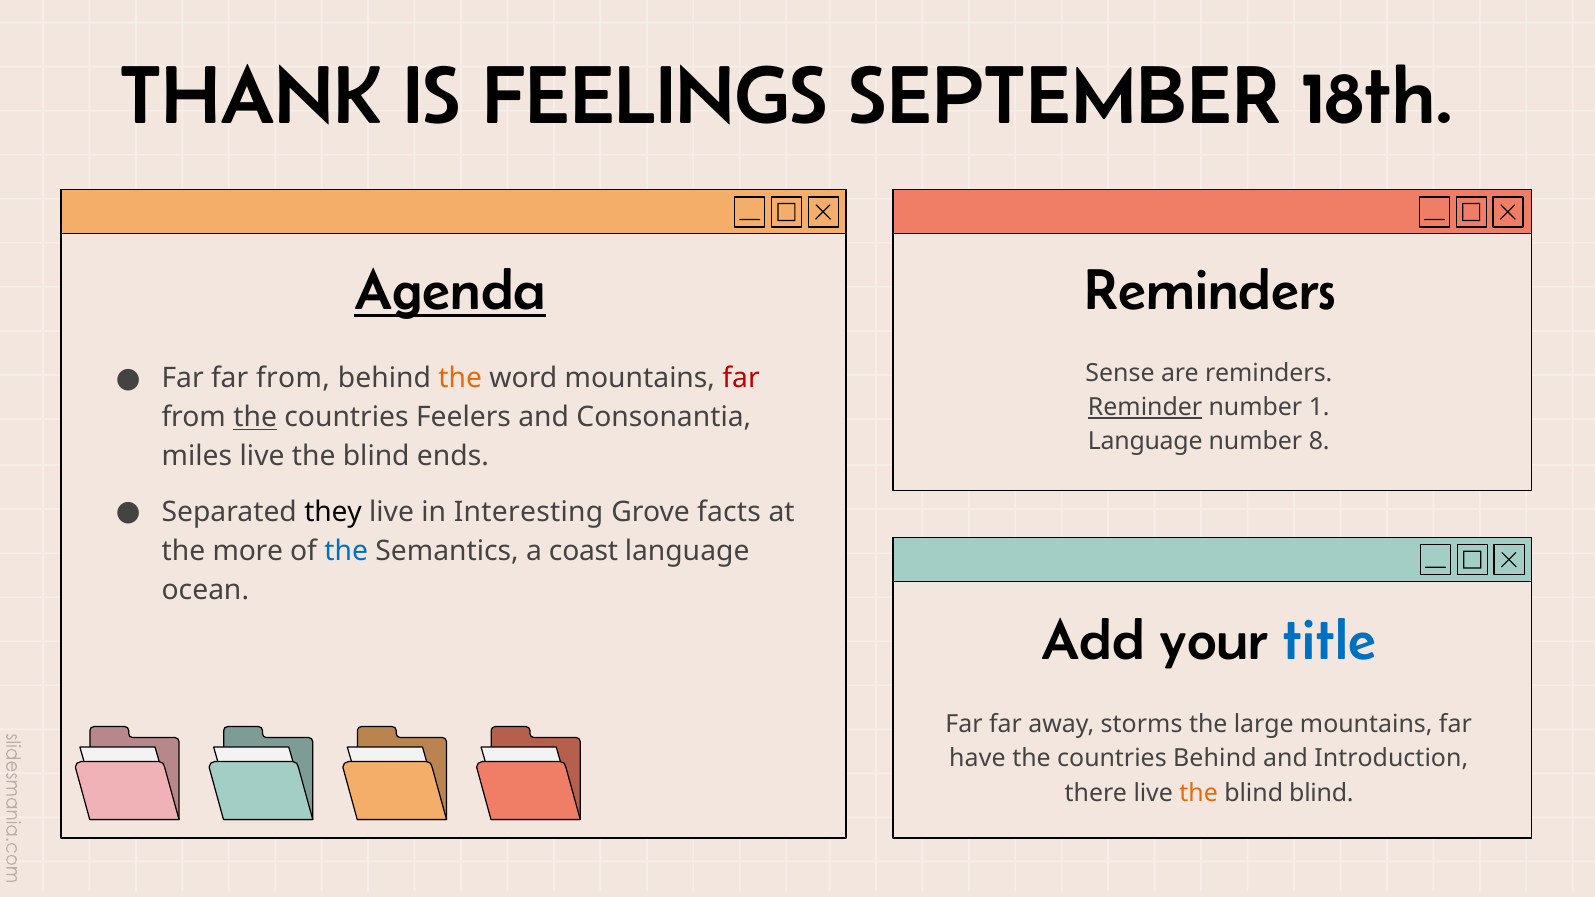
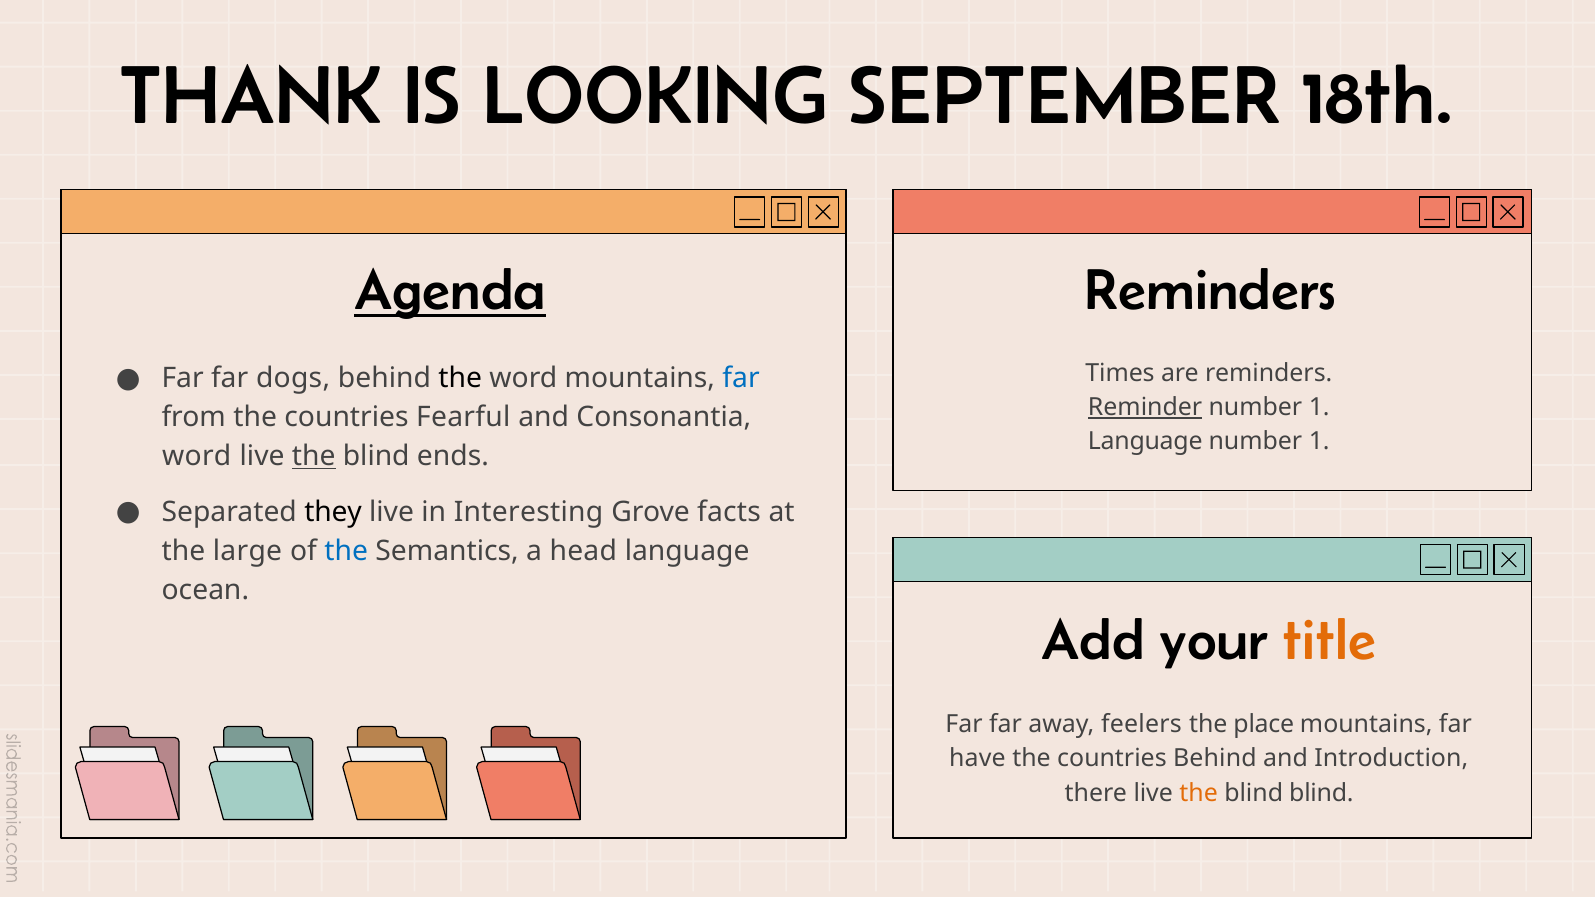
FEELINGS: FEELINGS -> LOOKING
Far far from: from -> dogs
the at (460, 379) colour: orange -> black
far at (741, 379) colour: red -> blue
Sense: Sense -> Times
the at (255, 417) underline: present -> none
Feelers: Feelers -> Fearful
8 at (1319, 442): 8 -> 1
miles at (197, 456): miles -> word
the at (314, 456) underline: none -> present
more: more -> large
coast: coast -> head
title colour: blue -> orange
storms: storms -> feelers
large: large -> place
